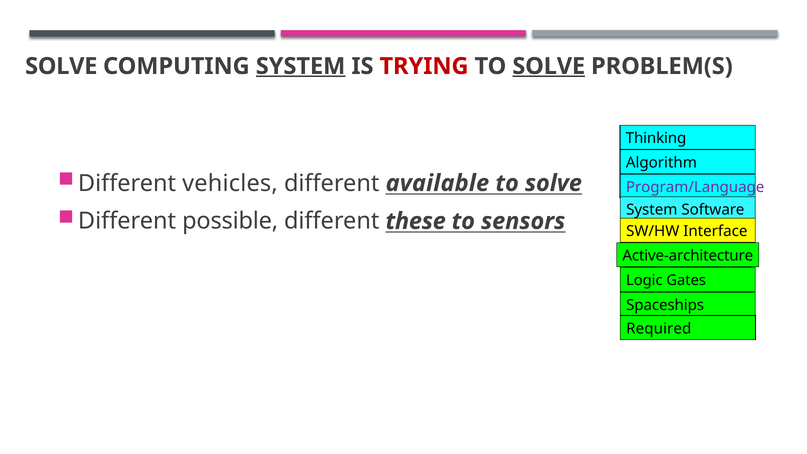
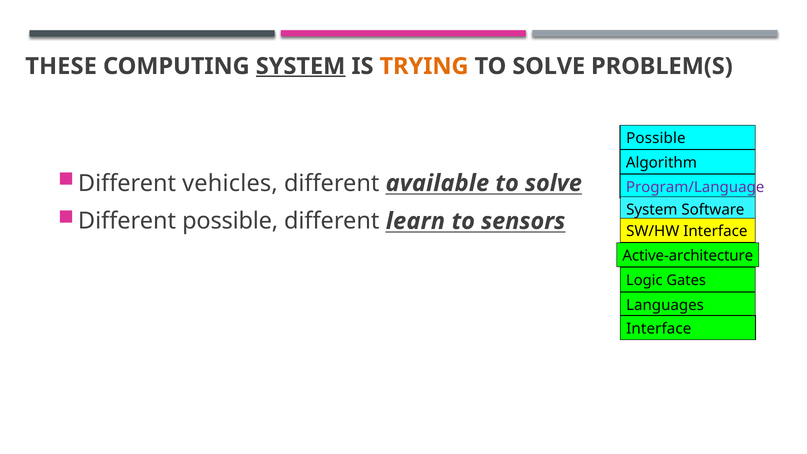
SOLVE at (61, 66): SOLVE -> THESE
TRYING colour: red -> orange
SOLVE at (549, 66) underline: present -> none
Thinking at (656, 138): Thinking -> Possible
these: these -> learn
Spaceships: Spaceships -> Languages
Required at (659, 329): Required -> Interface
